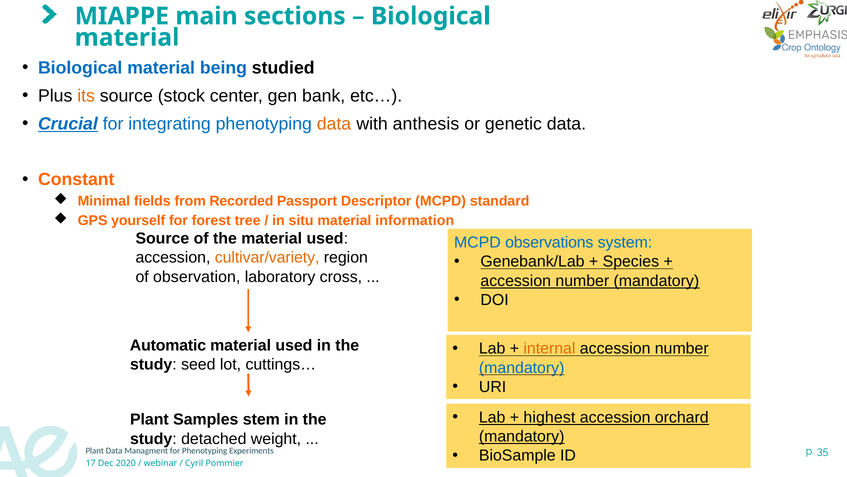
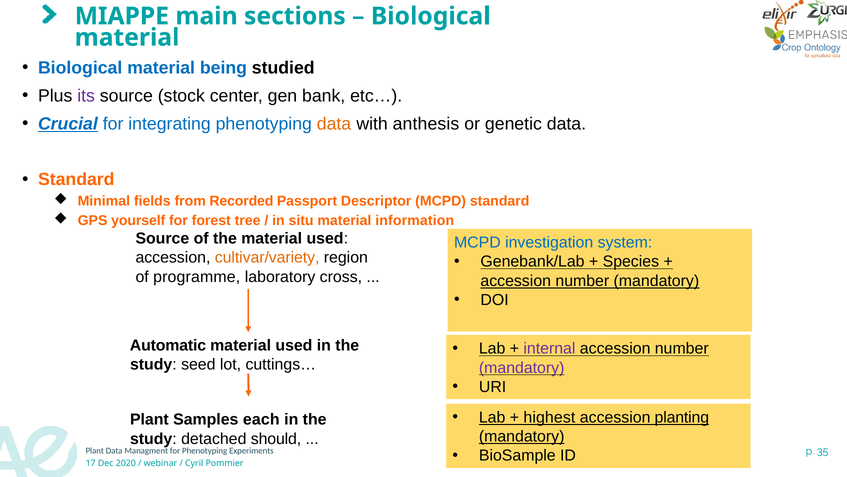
its colour: orange -> purple
Constant at (76, 179): Constant -> Standard
observations: observations -> investigation
observation: observation -> programme
internal colour: orange -> purple
mandatory at (522, 367) colour: blue -> purple
orchard: orchard -> planting
stem: stem -> each
weight: weight -> should
